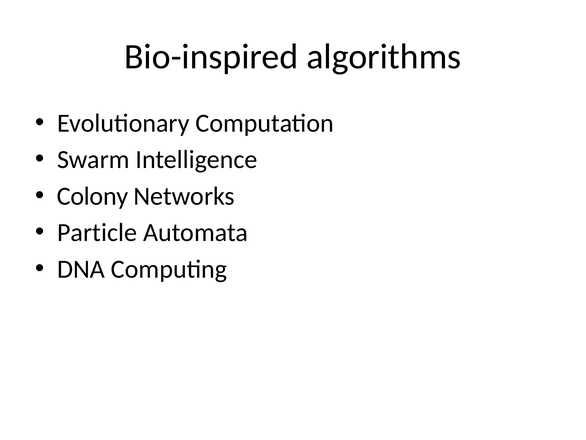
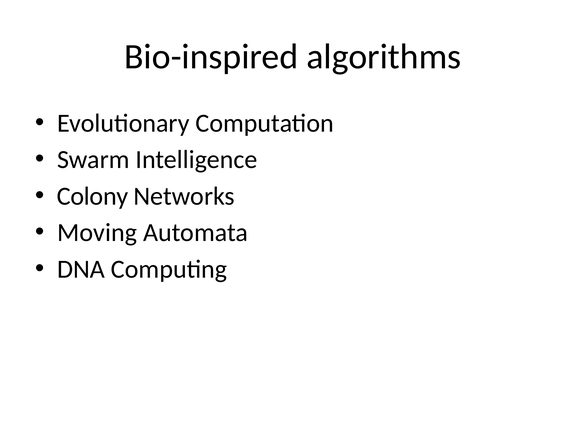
Particle: Particle -> Moving
